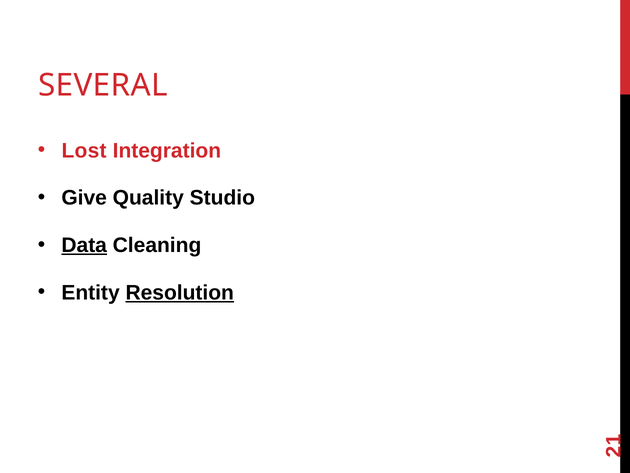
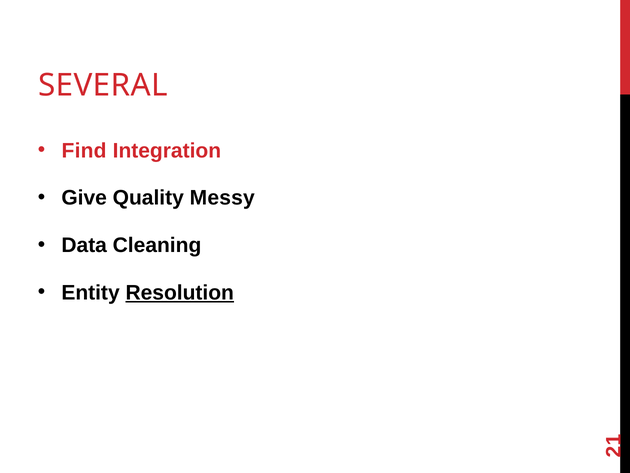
Lost: Lost -> Find
Studio: Studio -> Messy
Data underline: present -> none
